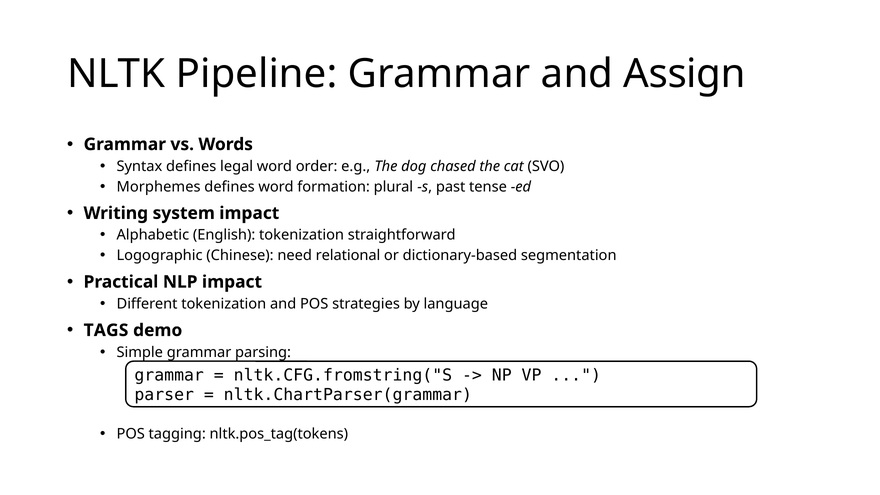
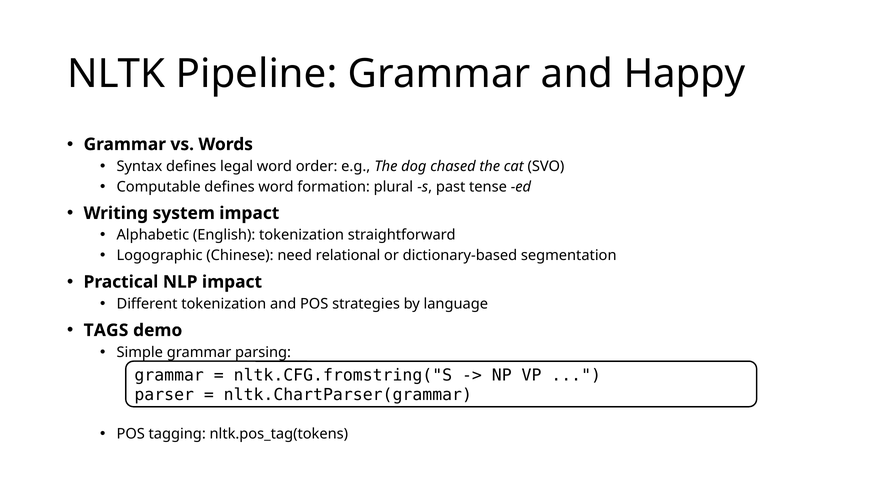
Assign: Assign -> Happy
Morphemes: Morphemes -> Computable
